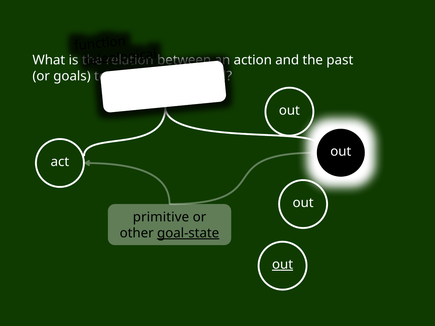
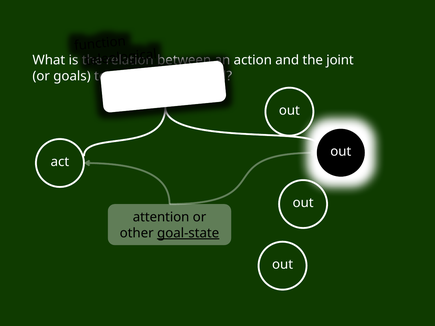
past: past -> joint
primitive: primitive -> attention
out at (283, 265) underline: present -> none
